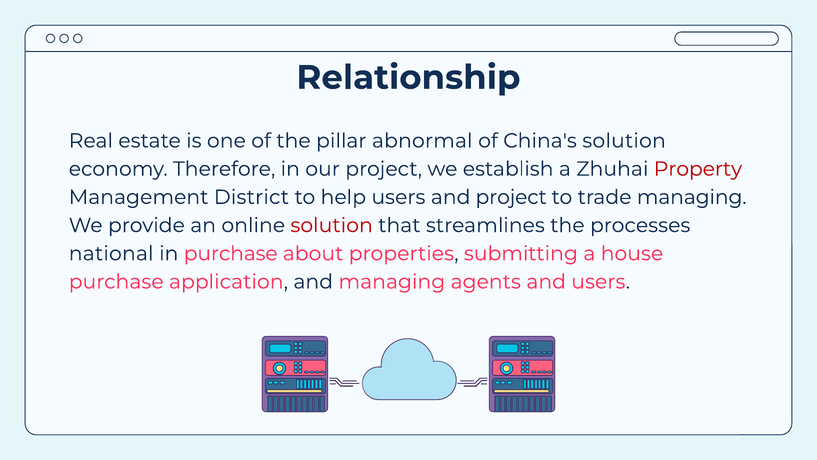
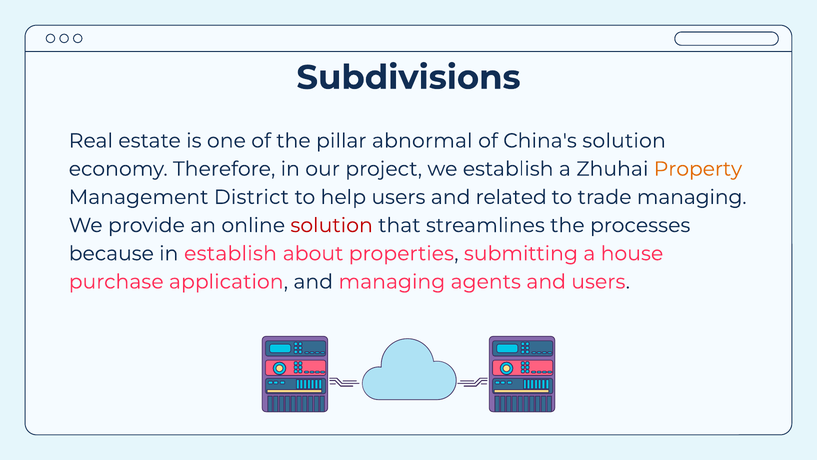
Relationship: Relationship -> Subdivisions
Property colour: red -> orange
and project: project -> related
national: national -> because
in purchase: purchase -> establish
